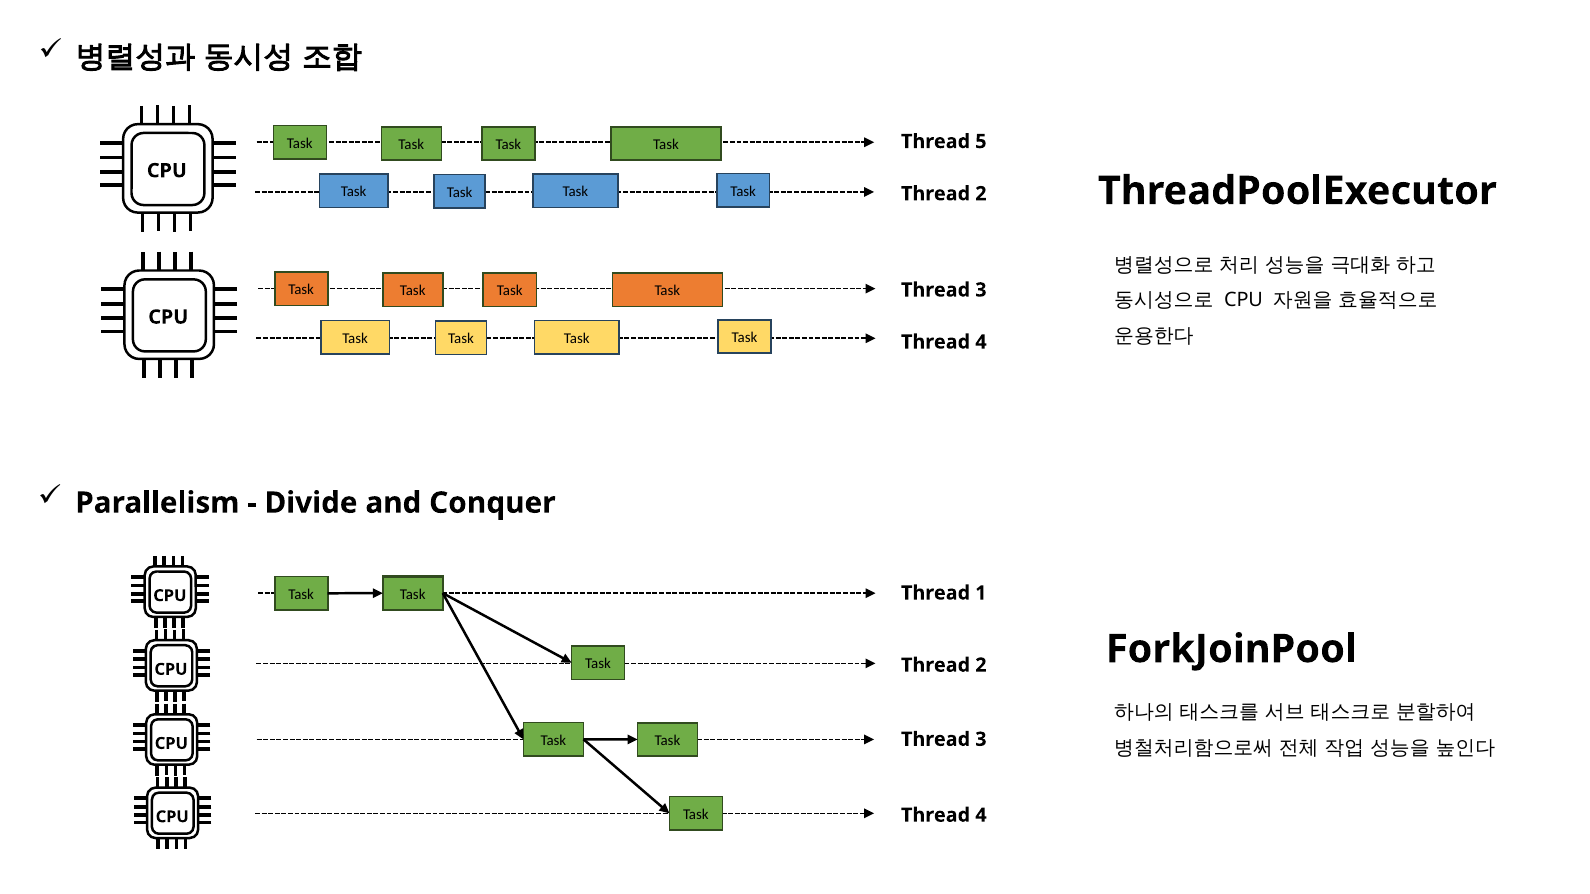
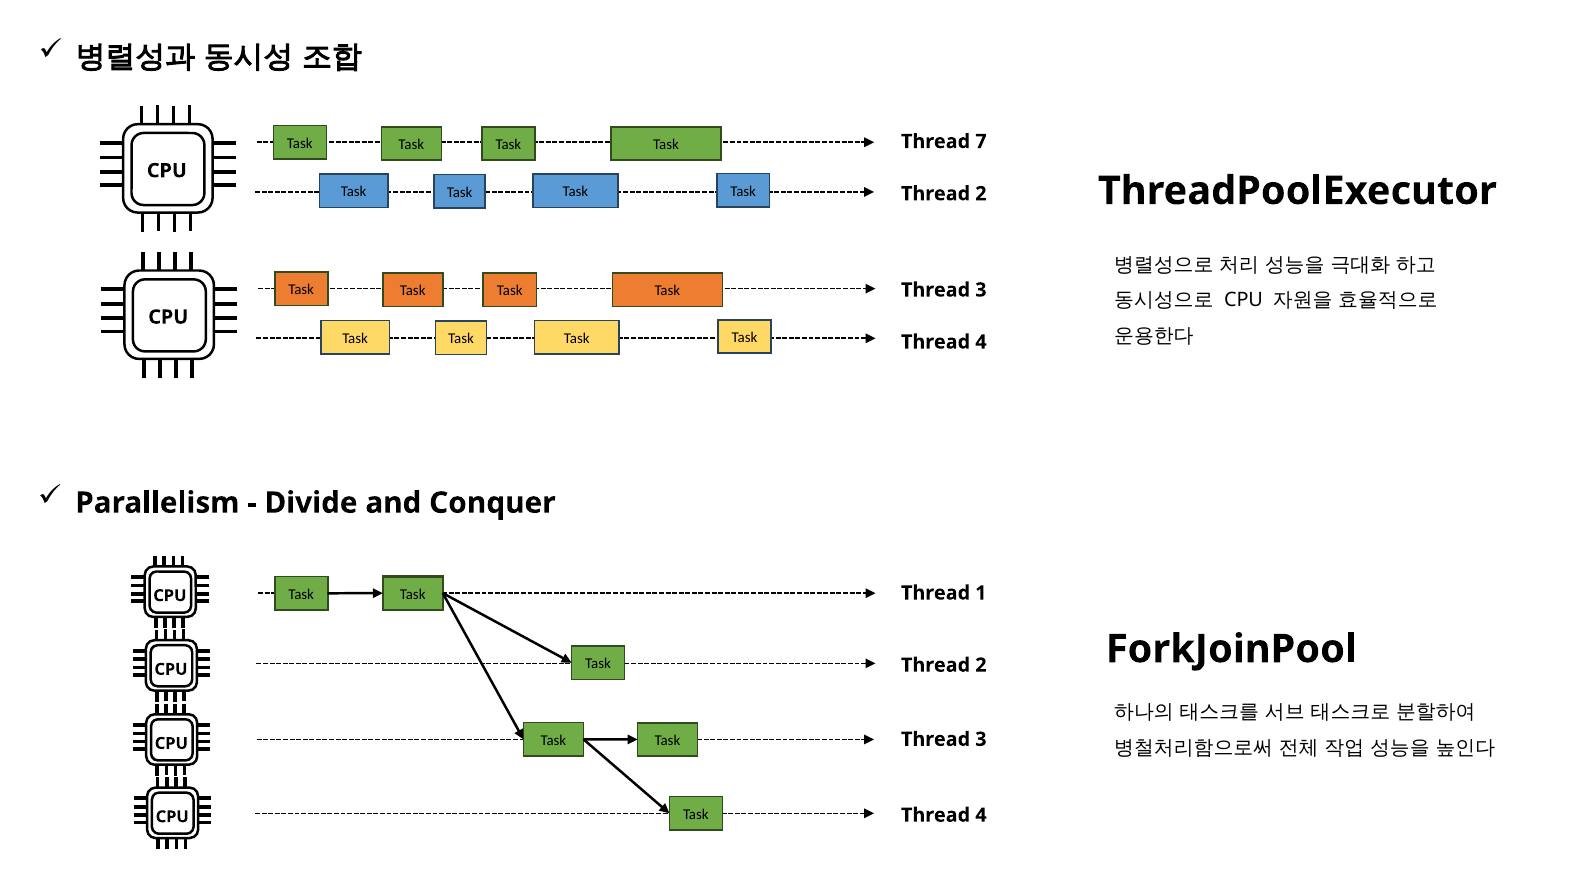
5: 5 -> 7
